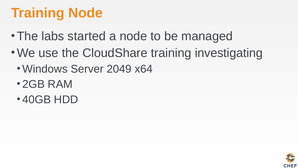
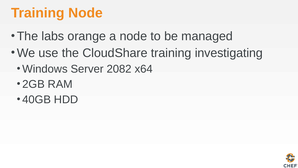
started: started -> orange
2049: 2049 -> 2082
